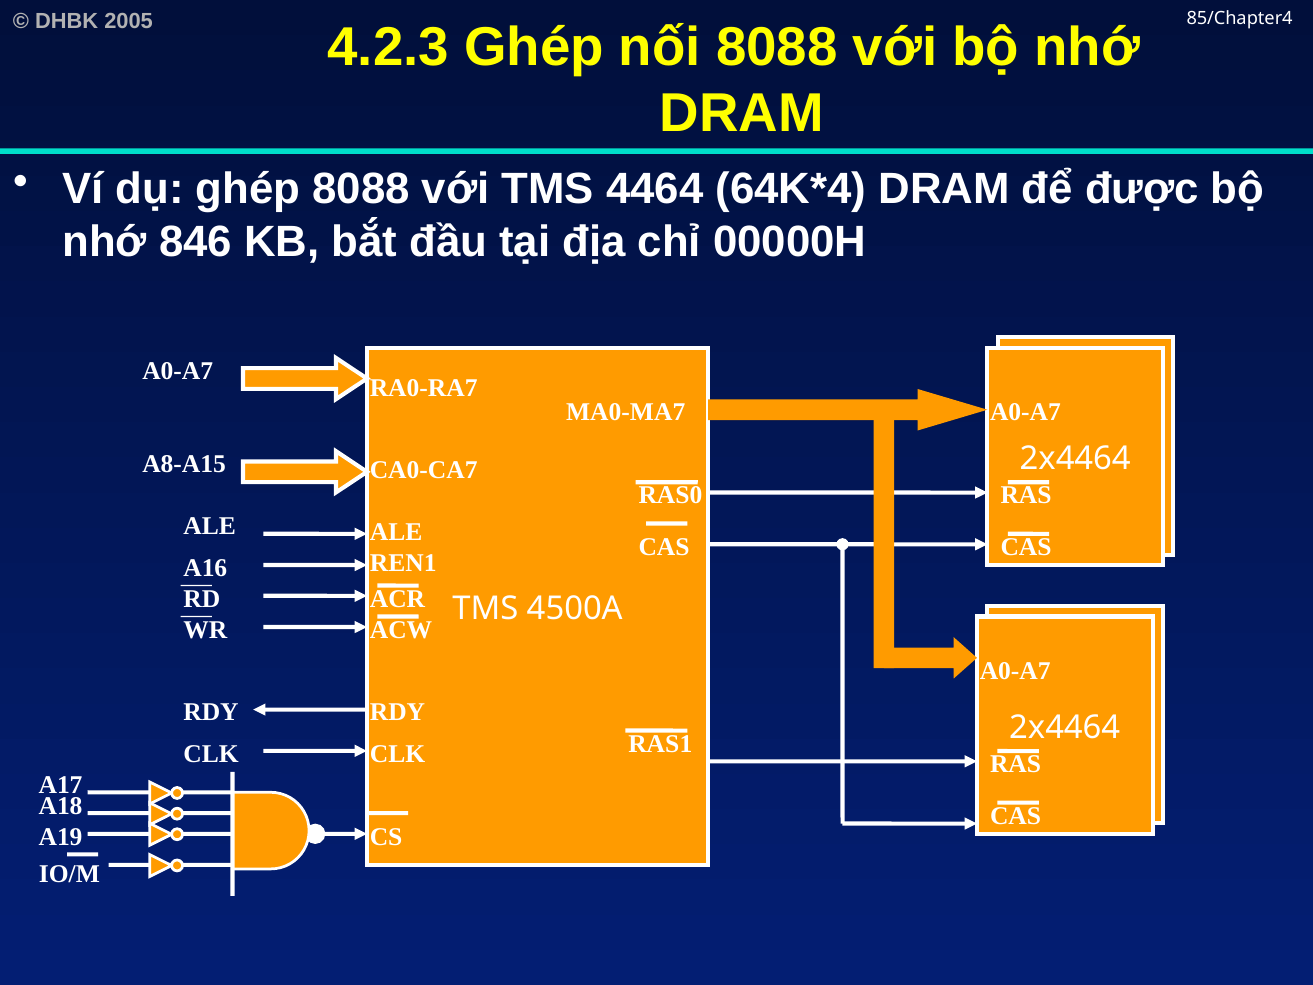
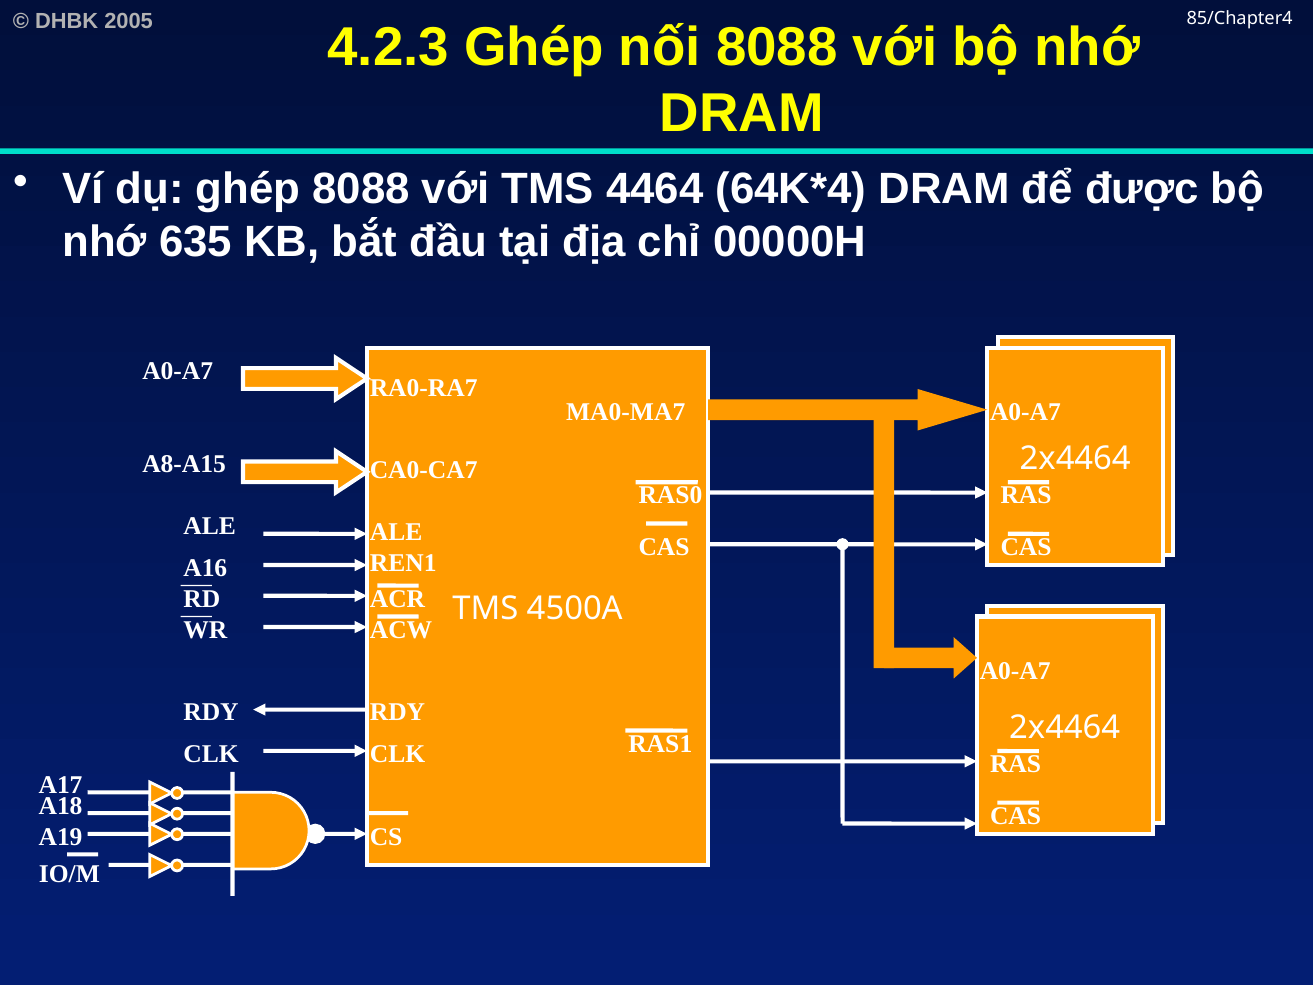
846: 846 -> 635
